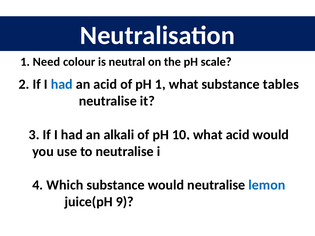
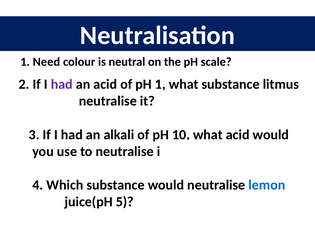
had at (62, 84) colour: blue -> purple
tables: tables -> litmus
9: 9 -> 5
